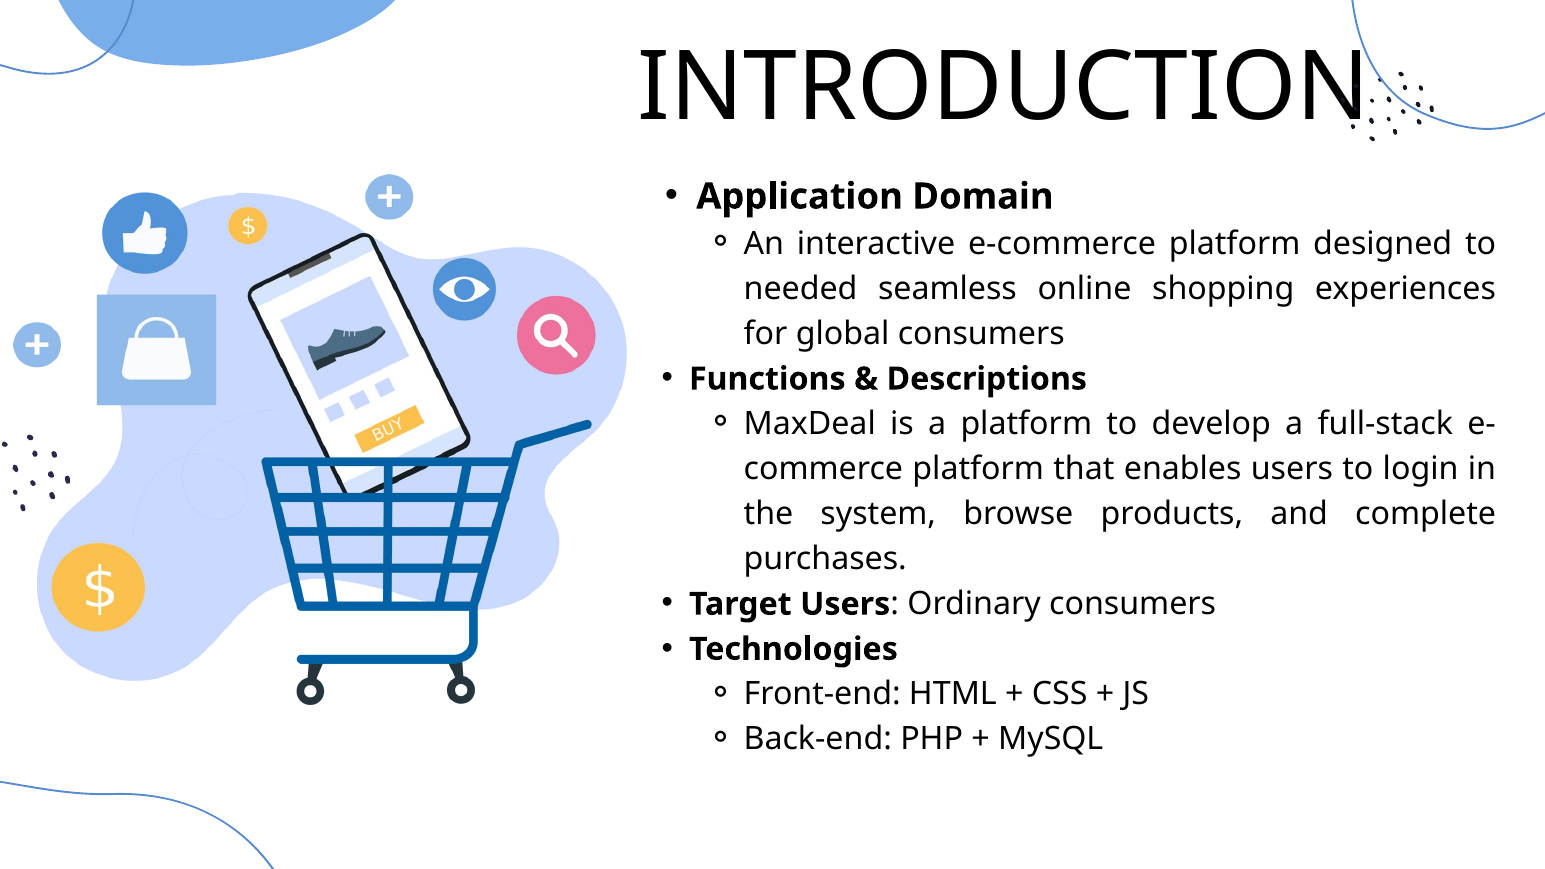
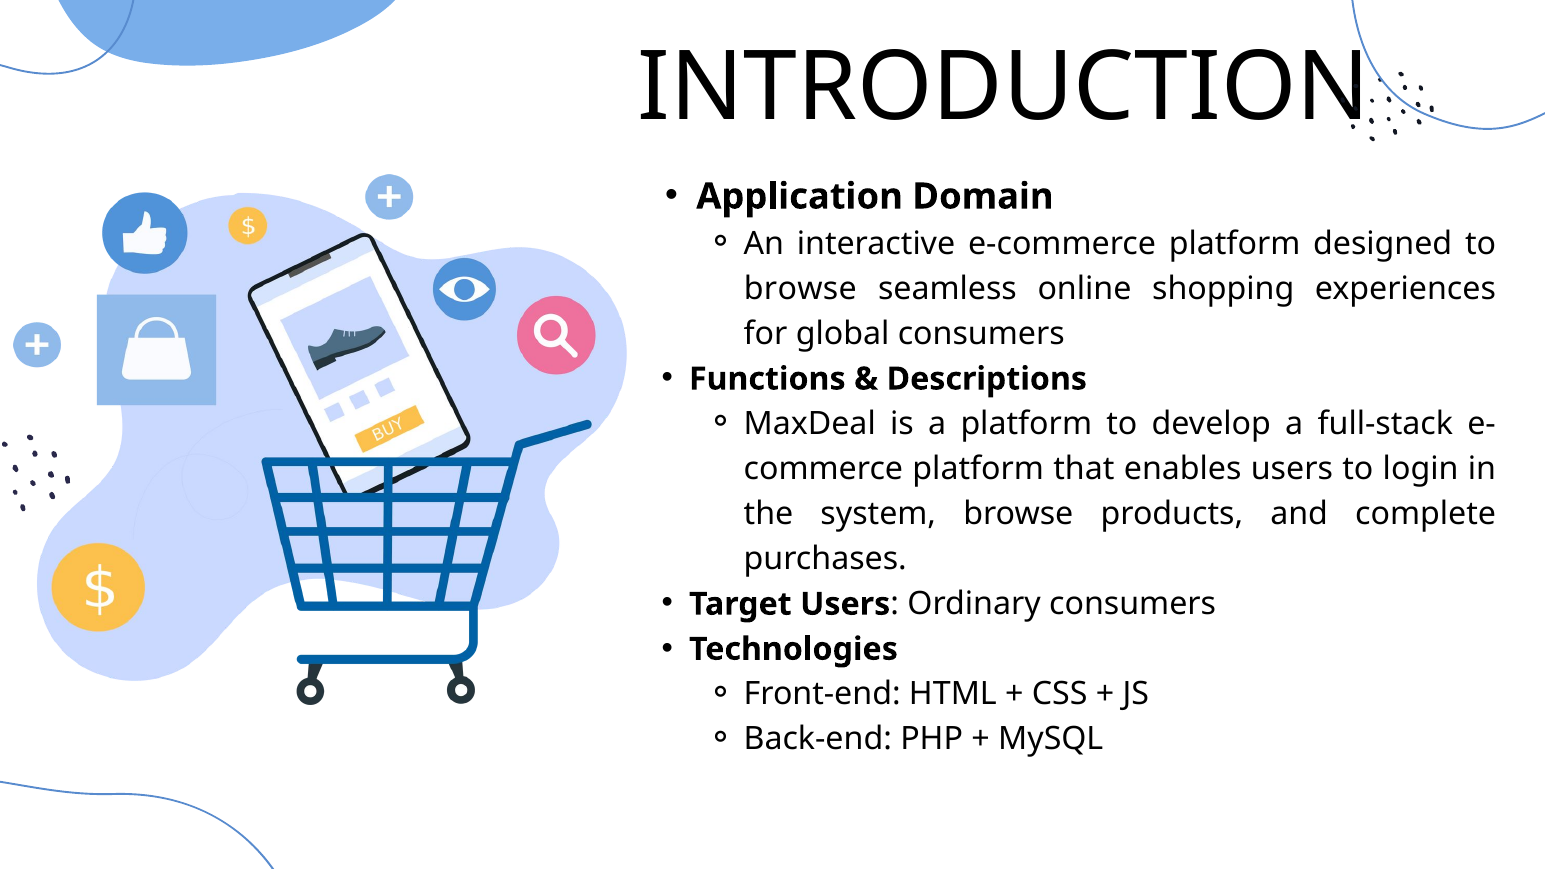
needed at (801, 289): needed -> browse
